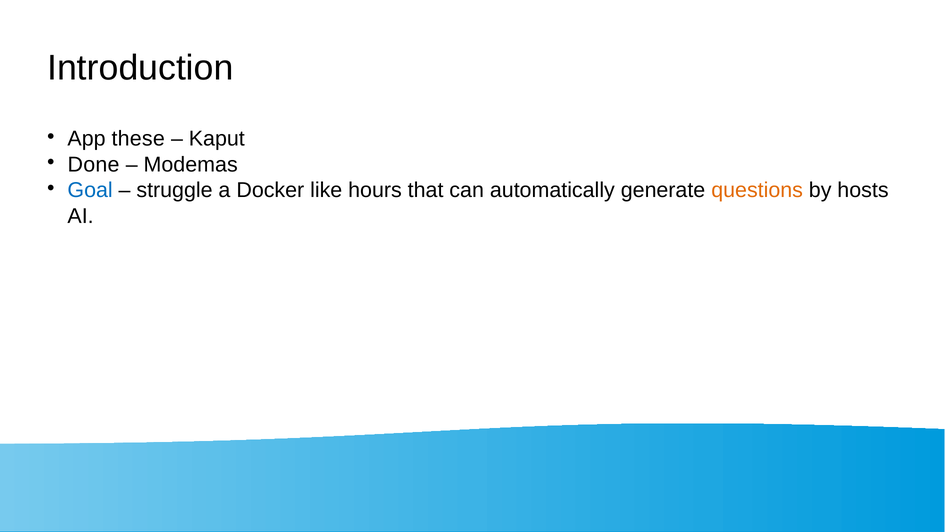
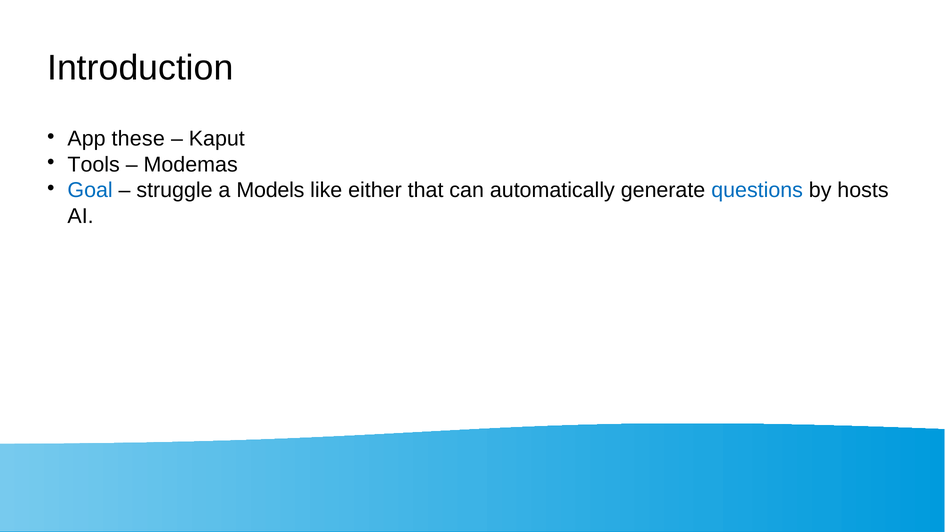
Done: Done -> Tools
Docker: Docker -> Models
hours: hours -> either
questions colour: orange -> blue
